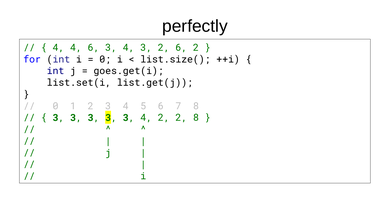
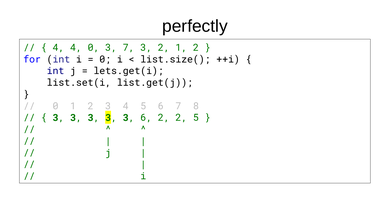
4 6: 6 -> 0
4 at (129, 48): 4 -> 7
2 6: 6 -> 1
goes.get(i: goes.get(i -> lets.get(i
3 3 4: 4 -> 6
2 8: 8 -> 5
